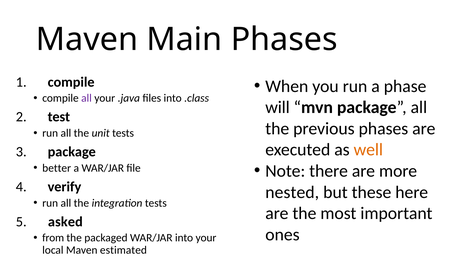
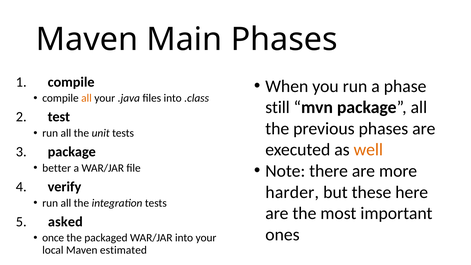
all at (87, 98) colour: purple -> orange
will: will -> still
nested: nested -> harder
from: from -> once
